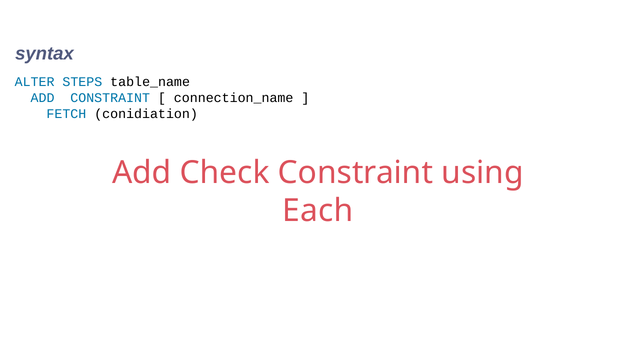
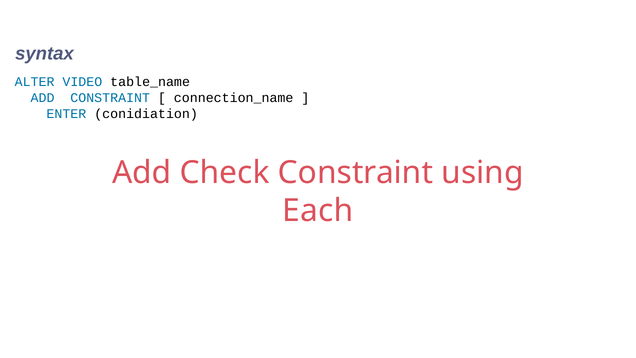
STEPS: STEPS -> VIDEO
FETCH: FETCH -> ENTER
